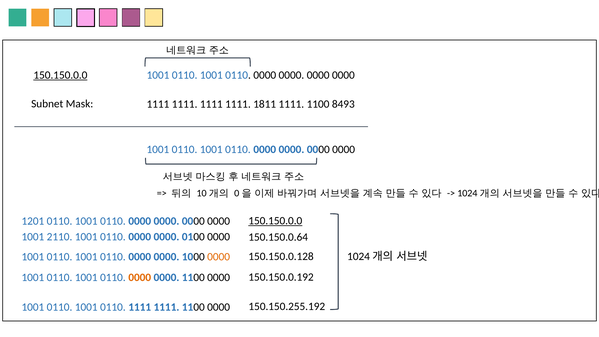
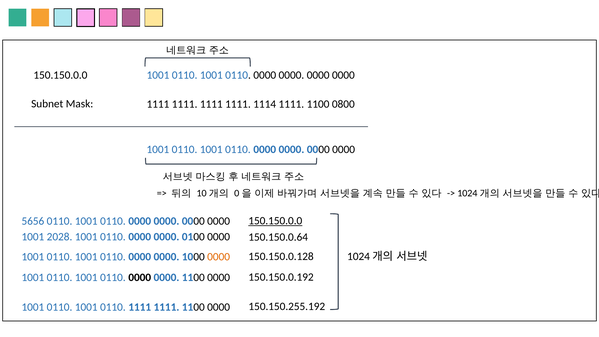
150.150.0.0 at (60, 75) underline: present -> none
1811: 1811 -> 1114
8493: 8493 -> 0800
1201: 1201 -> 5656
2110: 2110 -> 2028
0000 at (140, 277) colour: orange -> black
